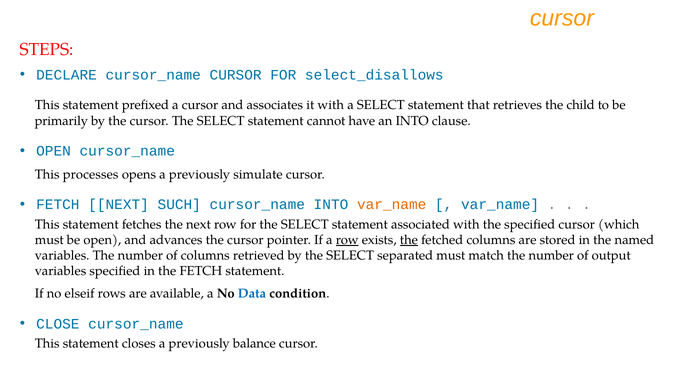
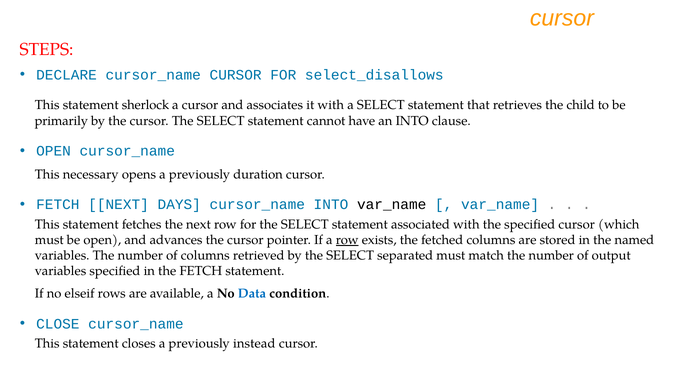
prefixed: prefixed -> sherlock
processes: processes -> necessary
simulate: simulate -> duration
SUCH: SUCH -> DAYS
var_name at (392, 205) colour: orange -> black
the at (409, 240) underline: present -> none
balance: balance -> instead
